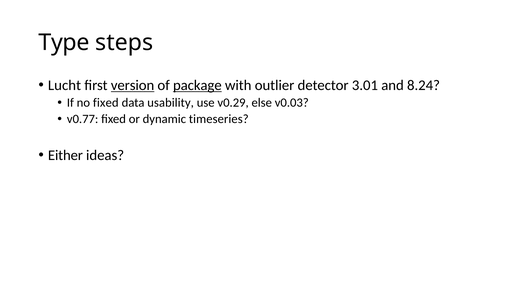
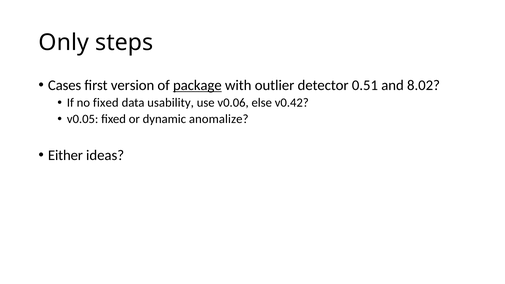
Type: Type -> Only
Lucht: Lucht -> Cases
version underline: present -> none
3.01: 3.01 -> 0.51
8.24: 8.24 -> 8.02
v0.29: v0.29 -> v0.06
v0.03: v0.03 -> v0.42
v0.77: v0.77 -> v0.05
timeseries: timeseries -> anomalize
